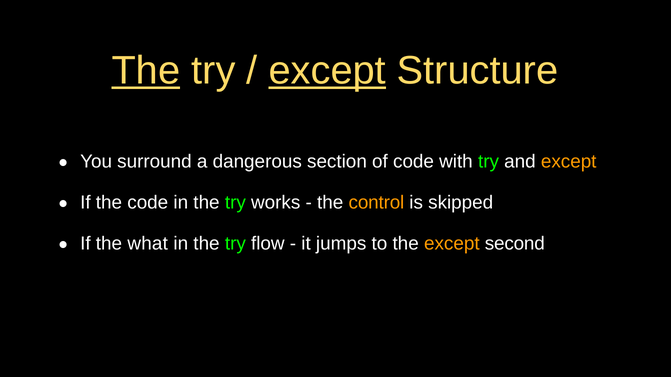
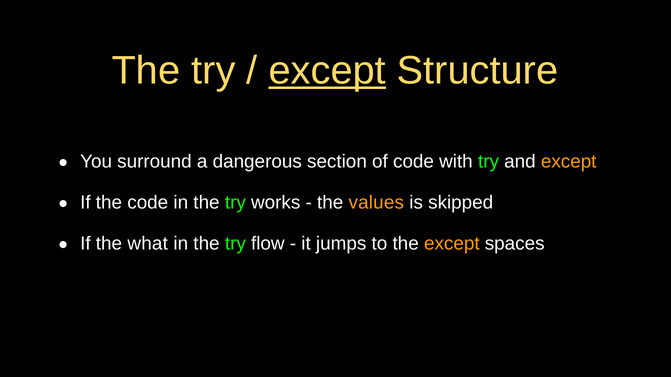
The at (146, 71) underline: present -> none
control: control -> values
second: second -> spaces
